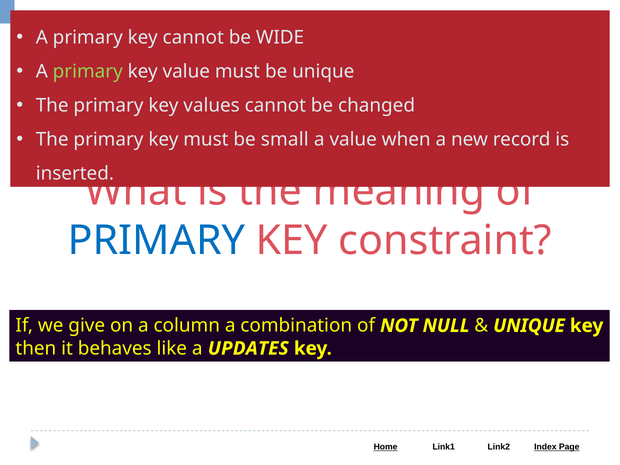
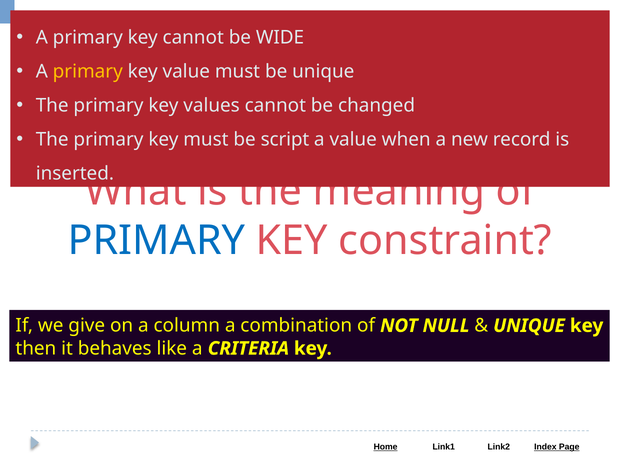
primary at (88, 71) colour: light green -> yellow
small: small -> script
UPDATES: UPDATES -> CRITERIA
